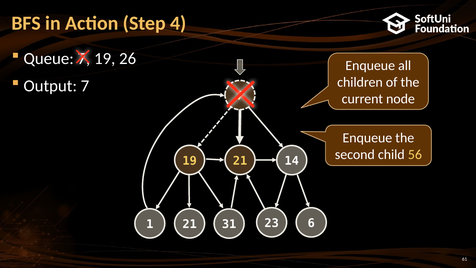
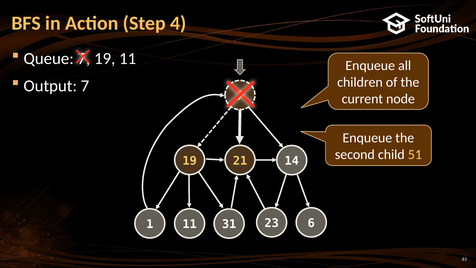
19 26: 26 -> 11
56: 56 -> 51
1 21: 21 -> 11
